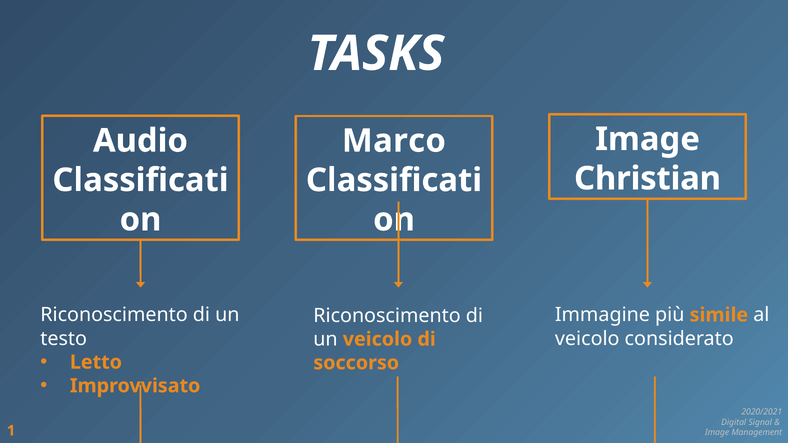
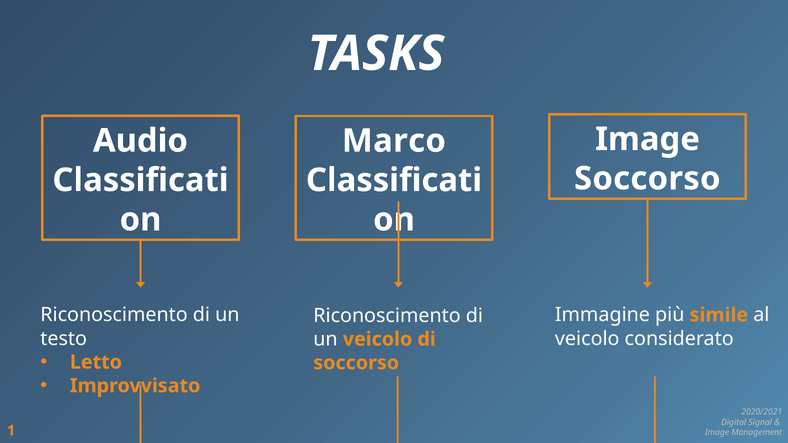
Christian at (648, 179): Christian -> Soccorso
